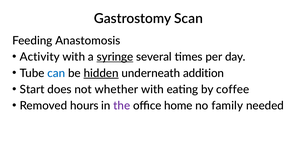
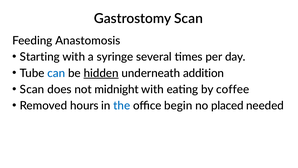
Activity: Activity -> Starting
syringe underline: present -> none
Start at (32, 89): Start -> Scan
whether: whether -> midnight
the colour: purple -> blue
home: home -> begin
family: family -> placed
